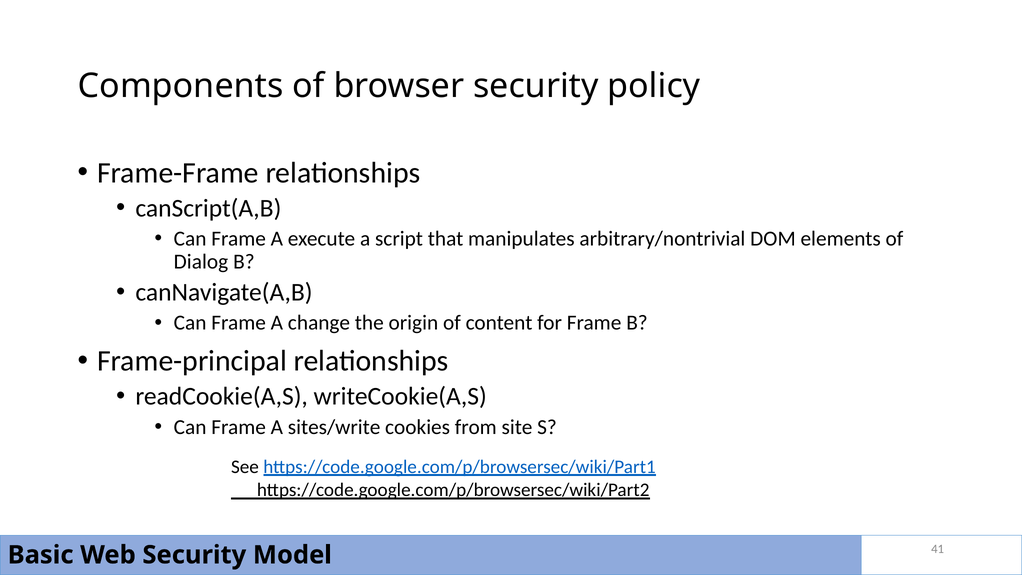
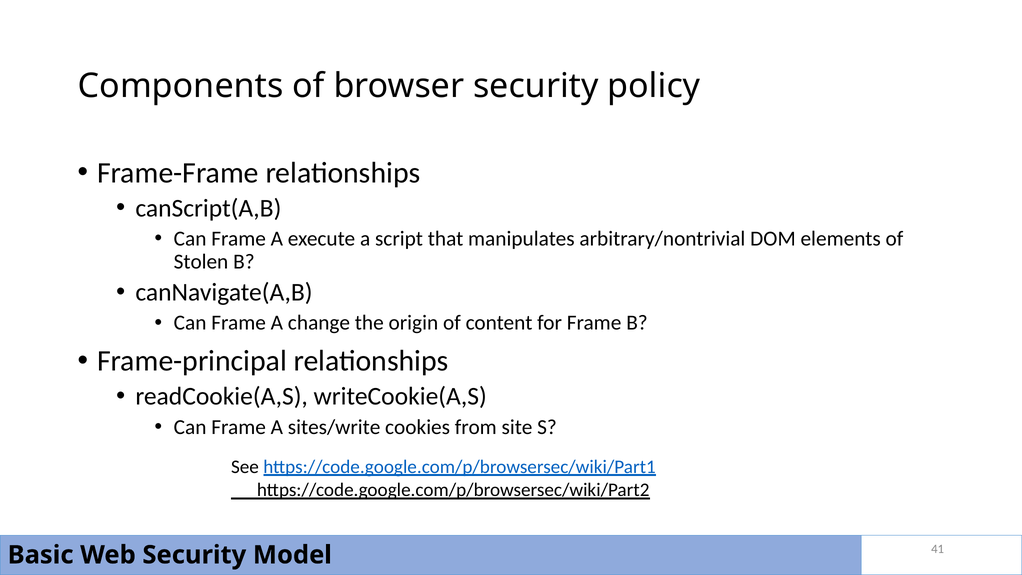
Dialog: Dialog -> Stolen
